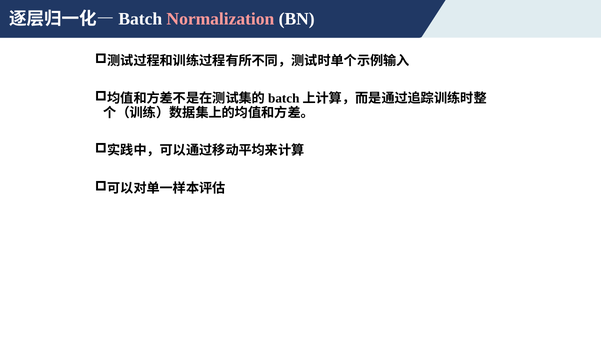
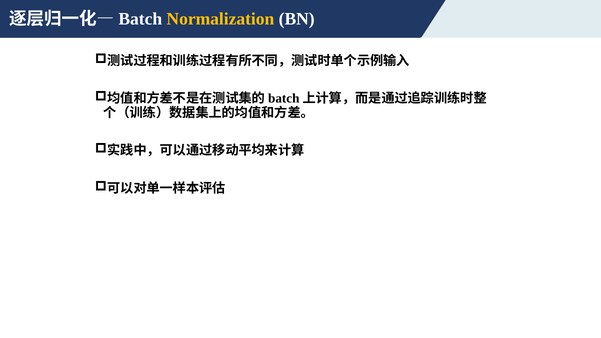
Normalization colour: pink -> yellow
